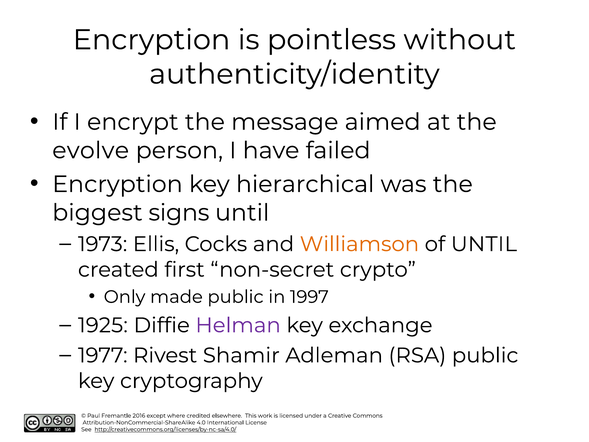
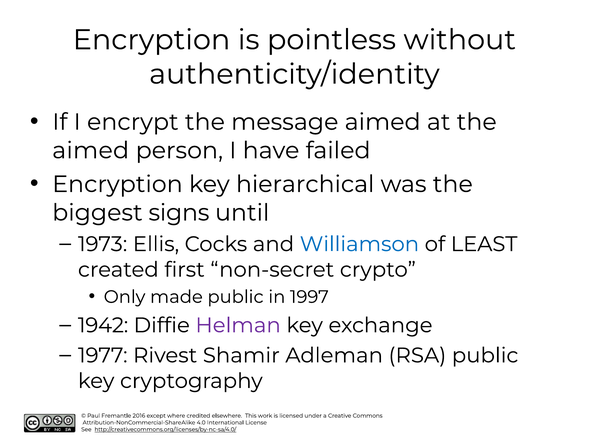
evolve at (91, 150): evolve -> aimed
Williamson colour: orange -> blue
of UNTIL: UNTIL -> LEAST
1925: 1925 -> 1942
